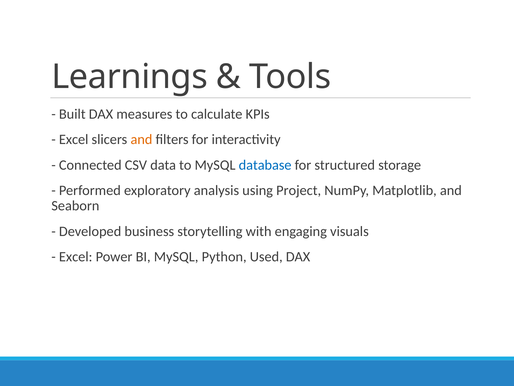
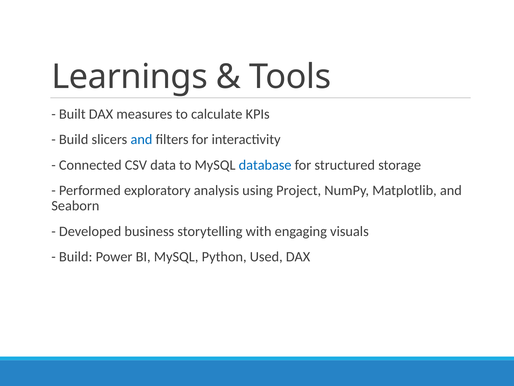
Excel at (74, 139): Excel -> Build
and at (141, 139) colour: orange -> blue
Excel at (76, 256): Excel -> Build
